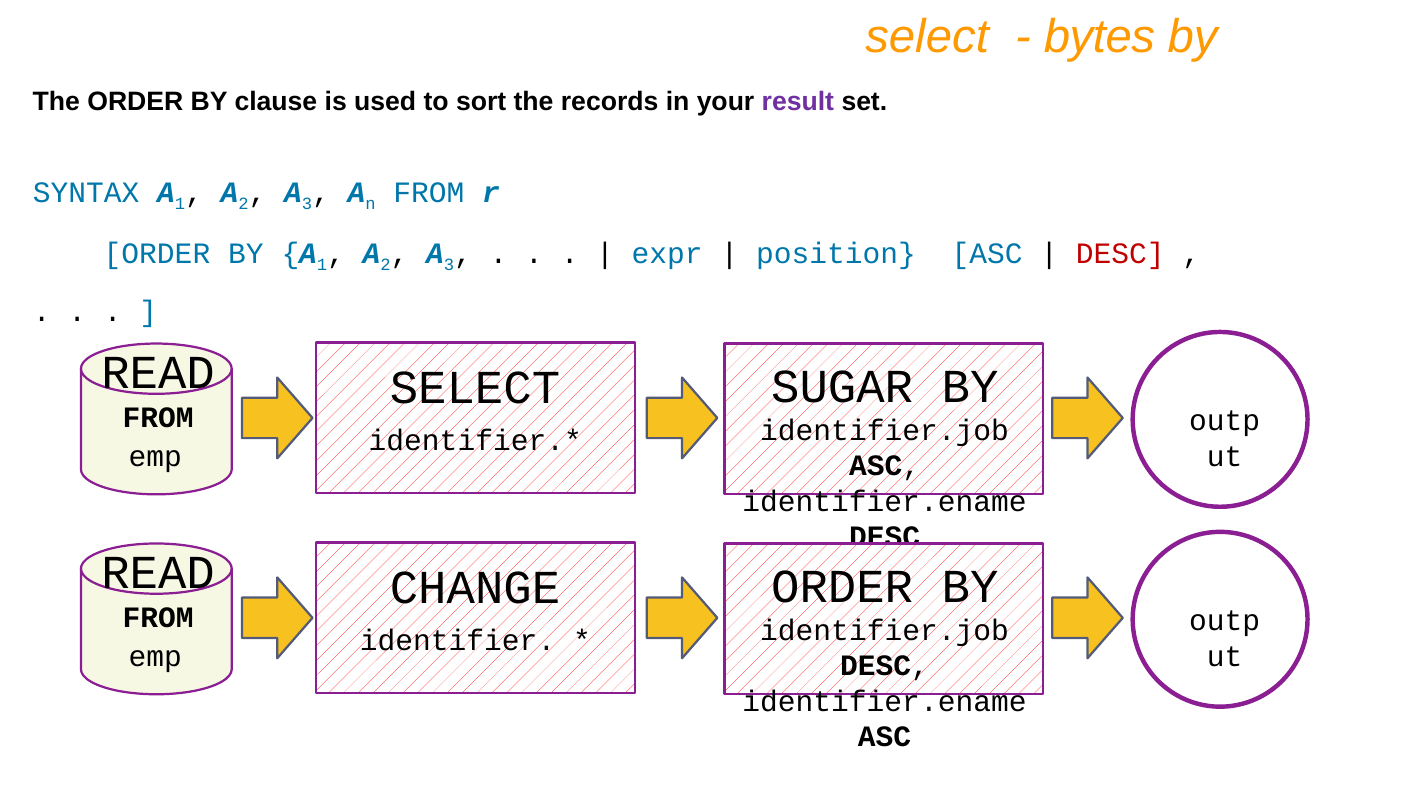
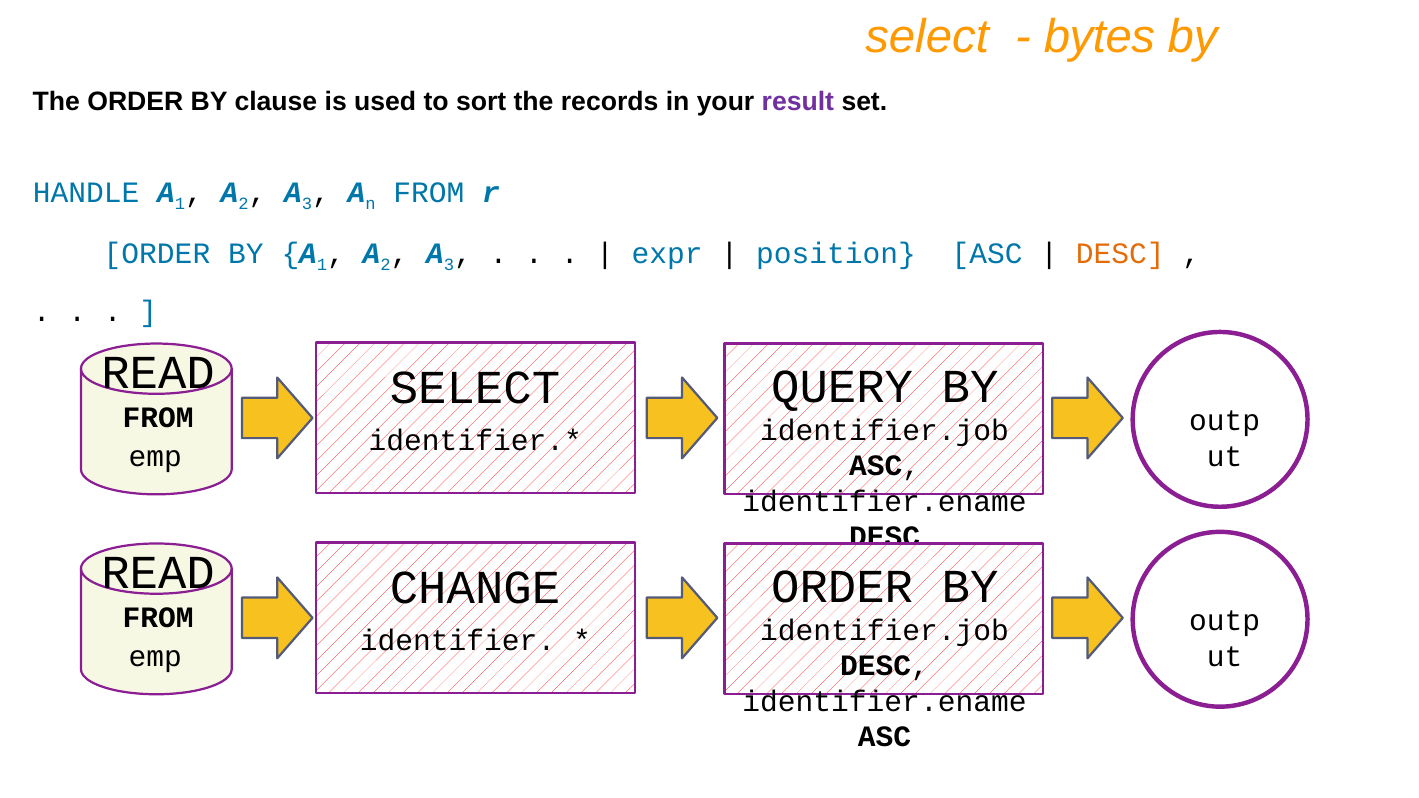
SYNTAX: SYNTAX -> HANDLE
DESC at (1120, 253) colour: red -> orange
SUGAR: SUGAR -> QUERY
